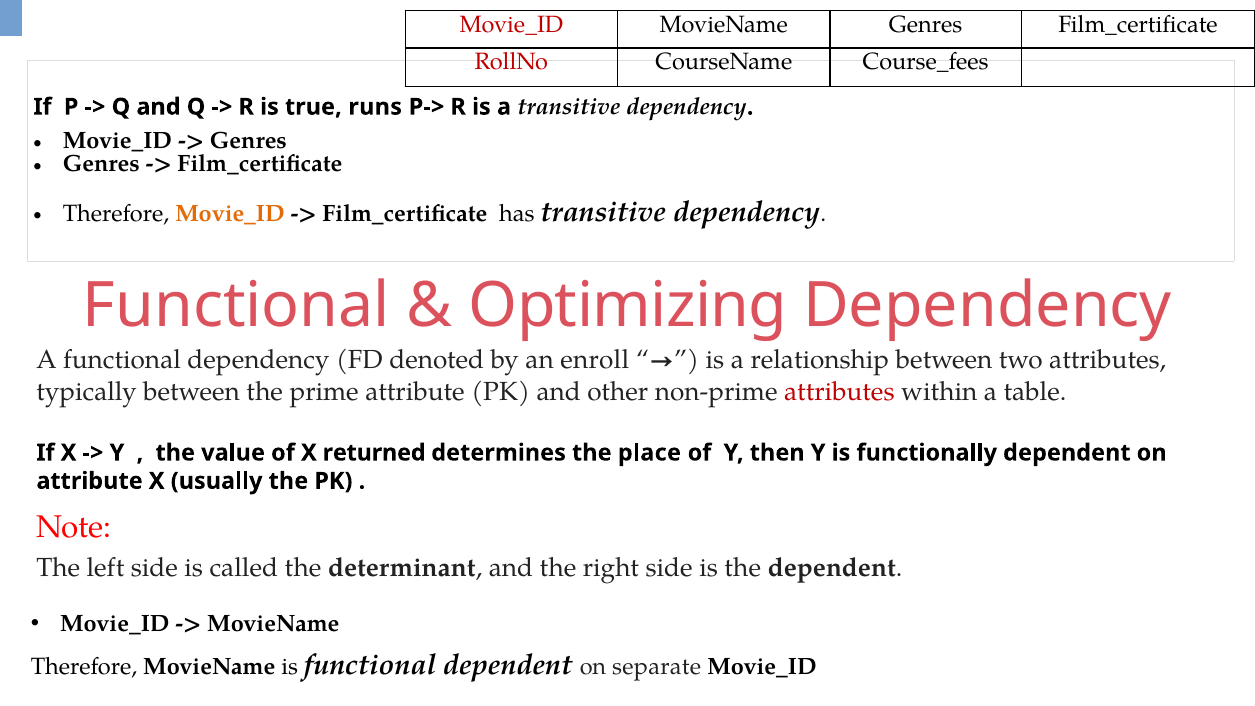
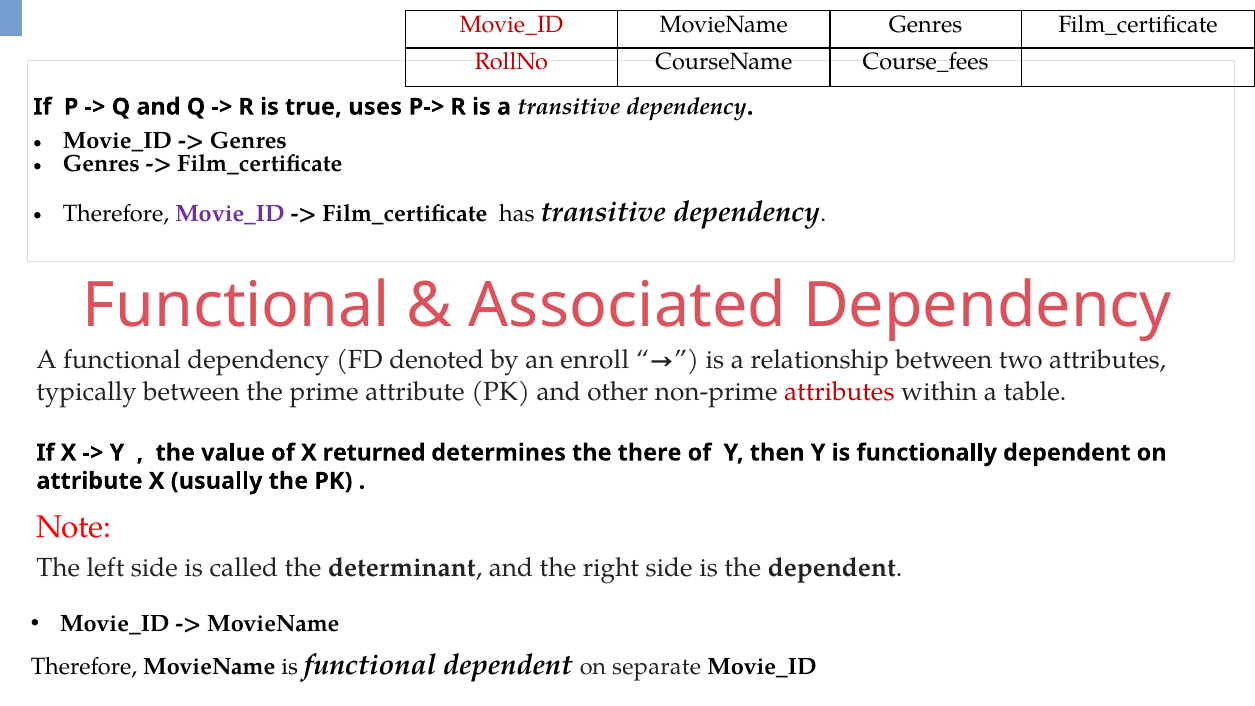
runs: runs -> uses
Movie_ID at (230, 214) colour: orange -> purple
Optimizing: Optimizing -> Associated
place: place -> there
